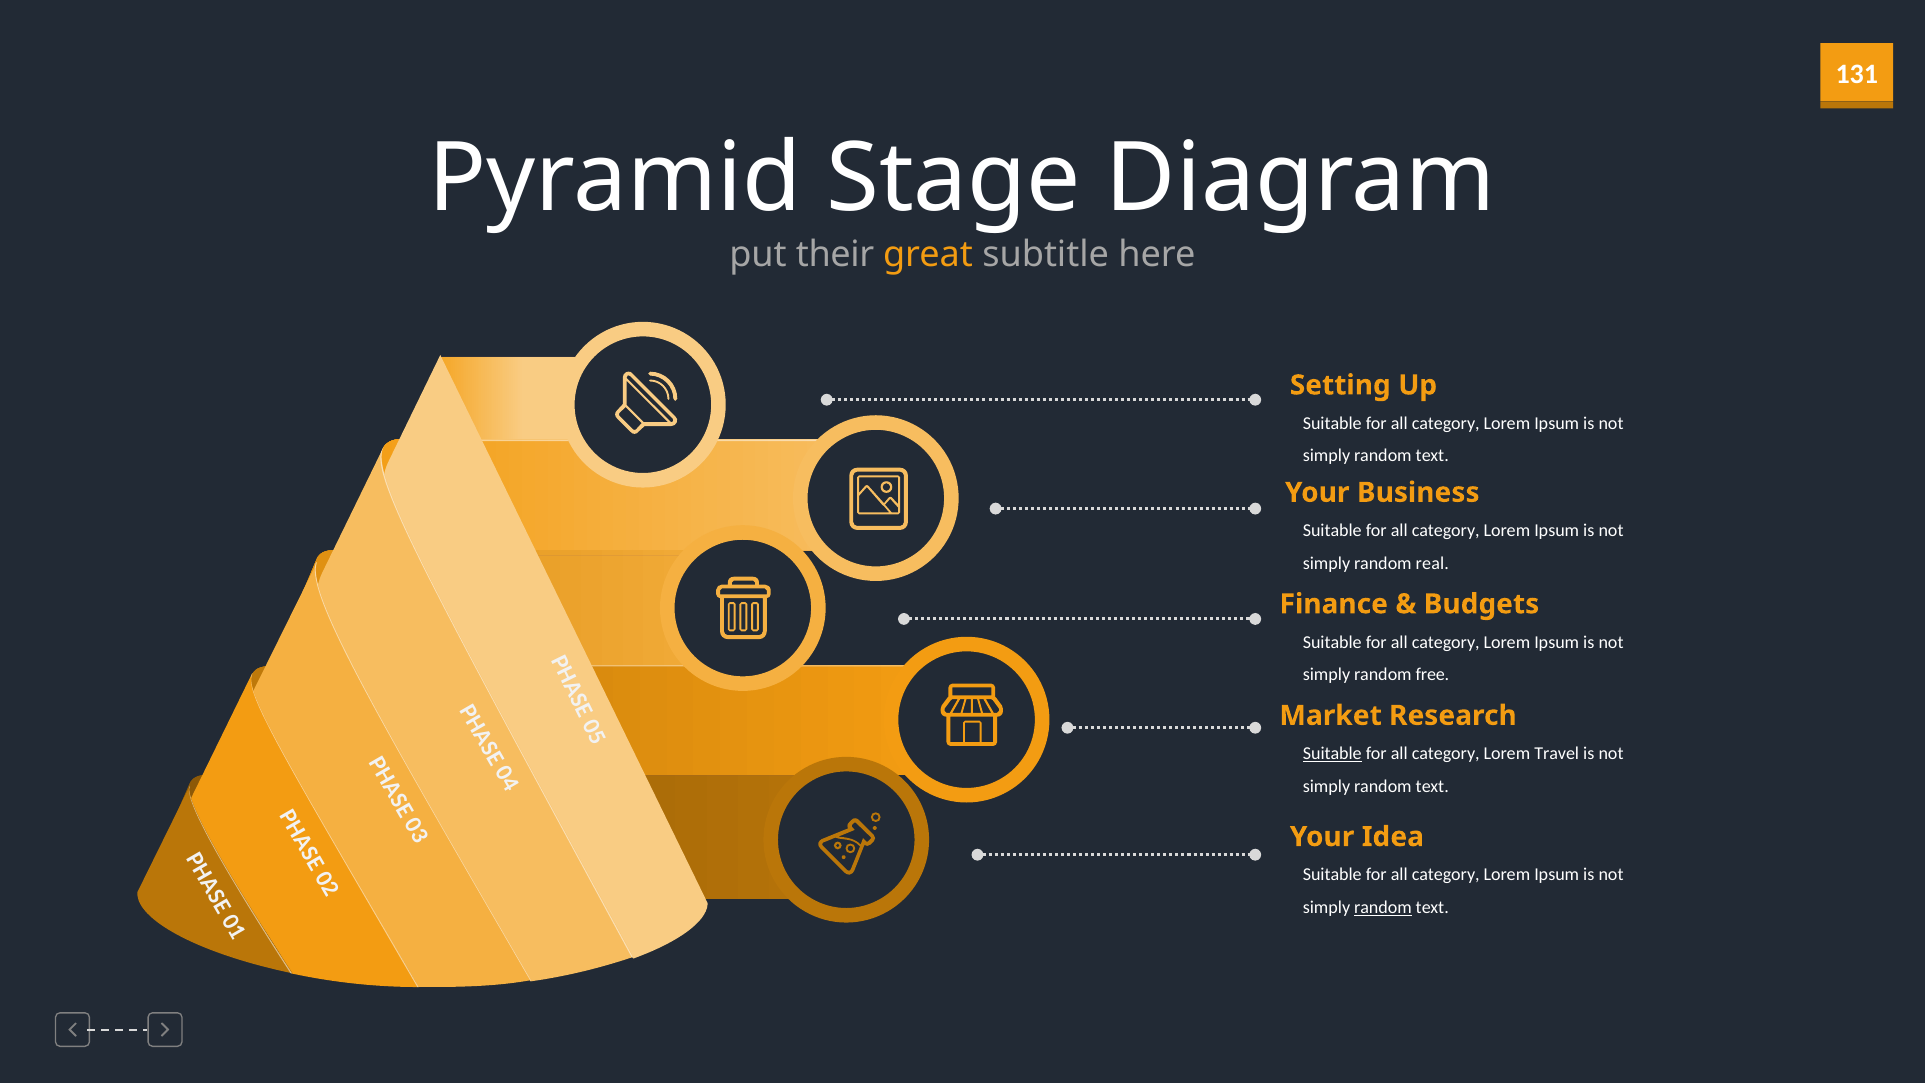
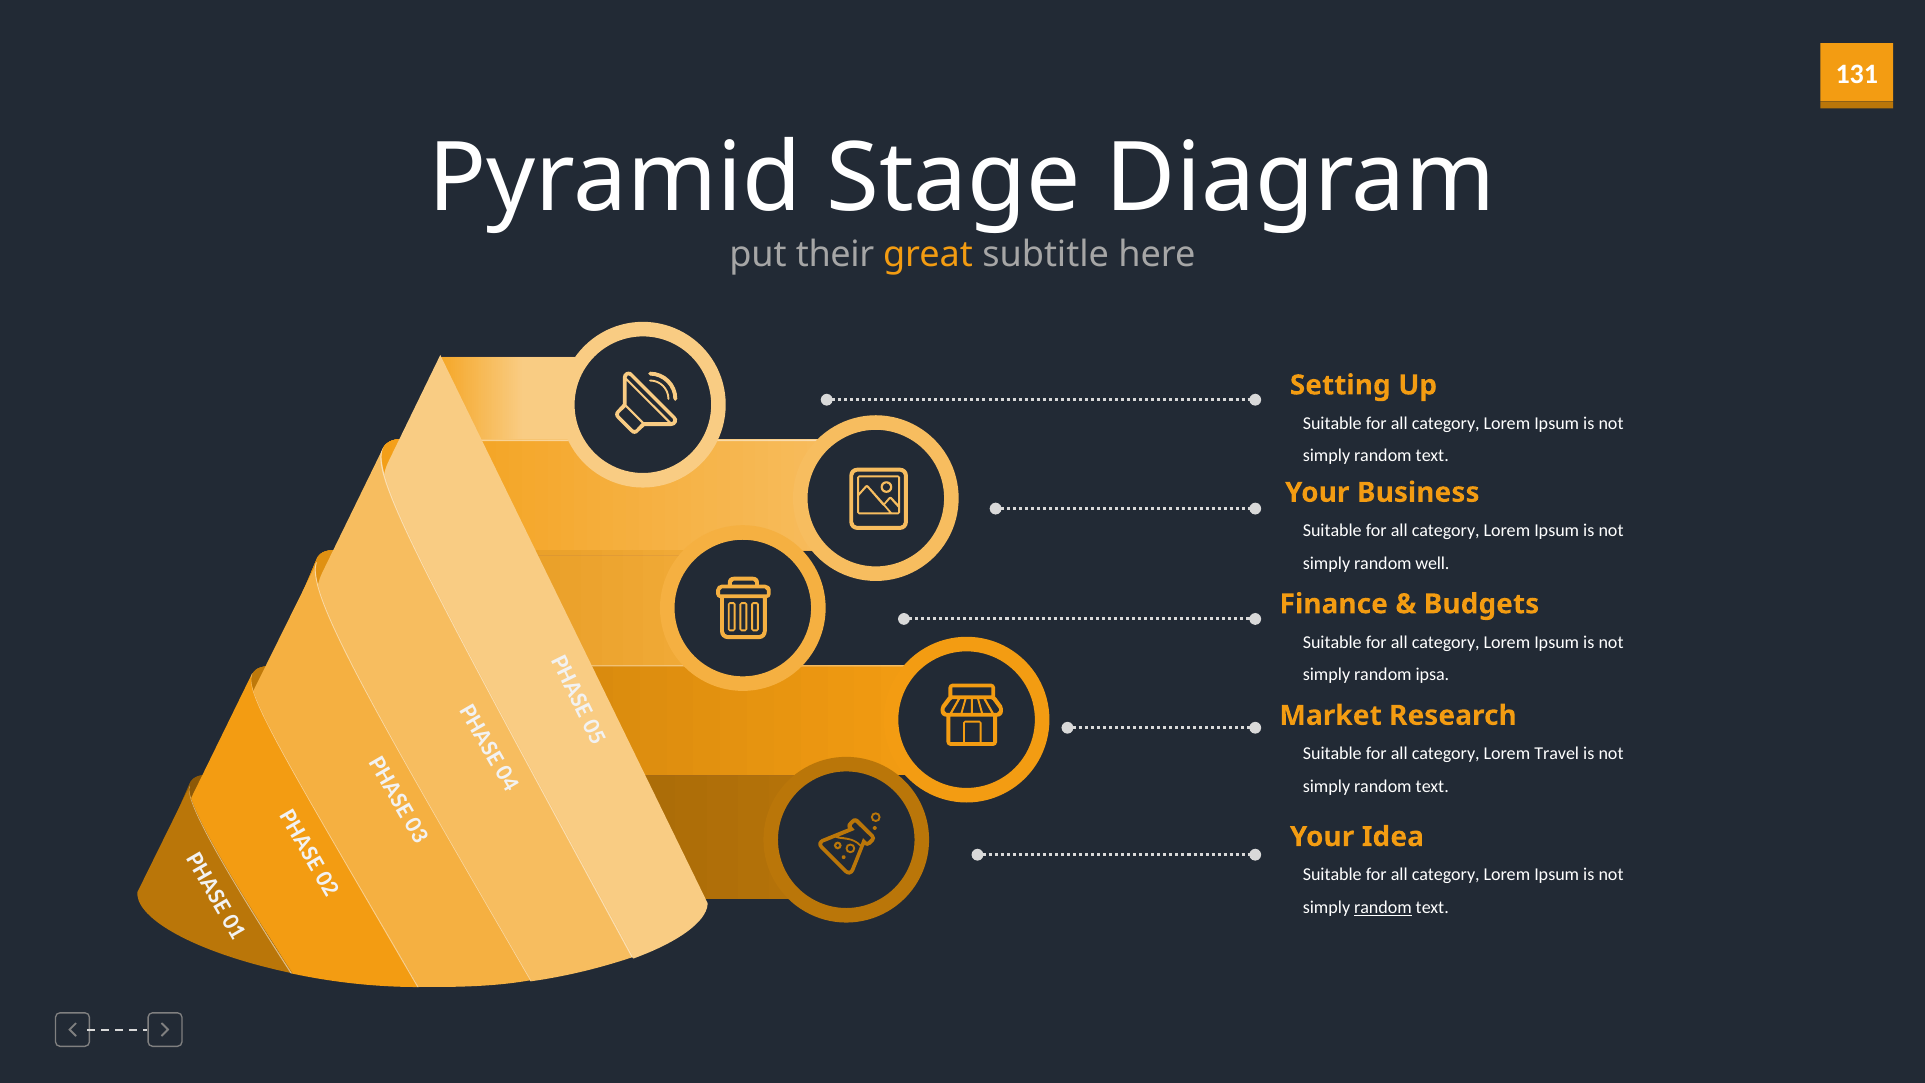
real: real -> well
free: free -> ipsa
Suitable at (1332, 754) underline: present -> none
